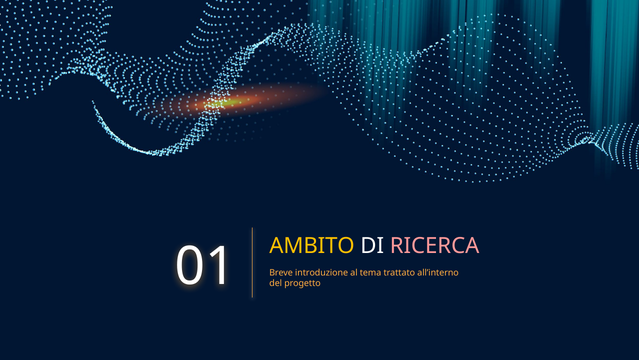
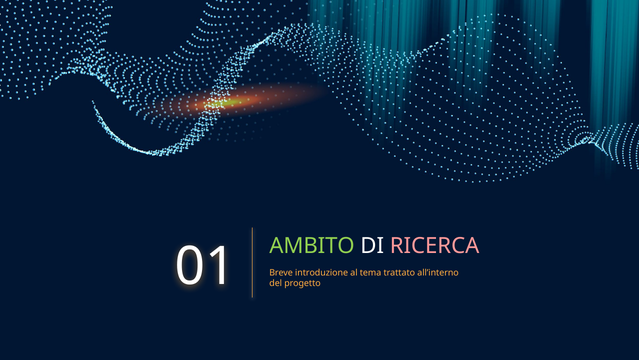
AMBITO colour: yellow -> light green
